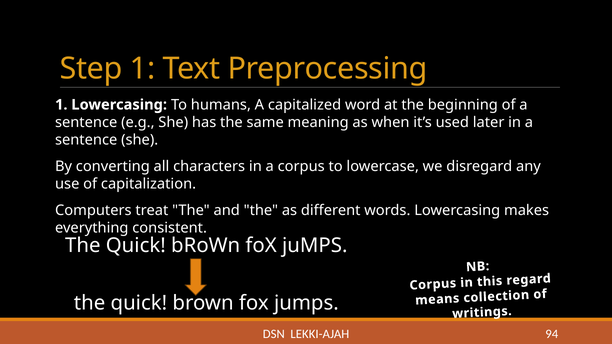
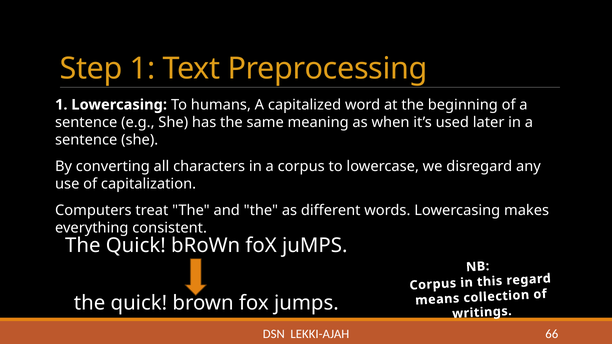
94: 94 -> 66
